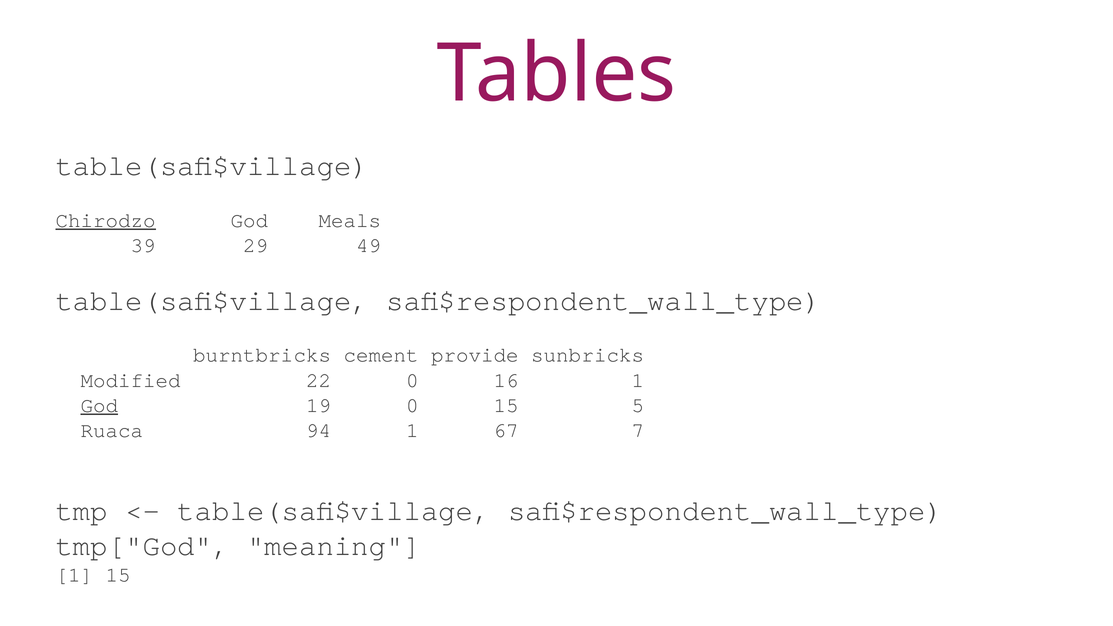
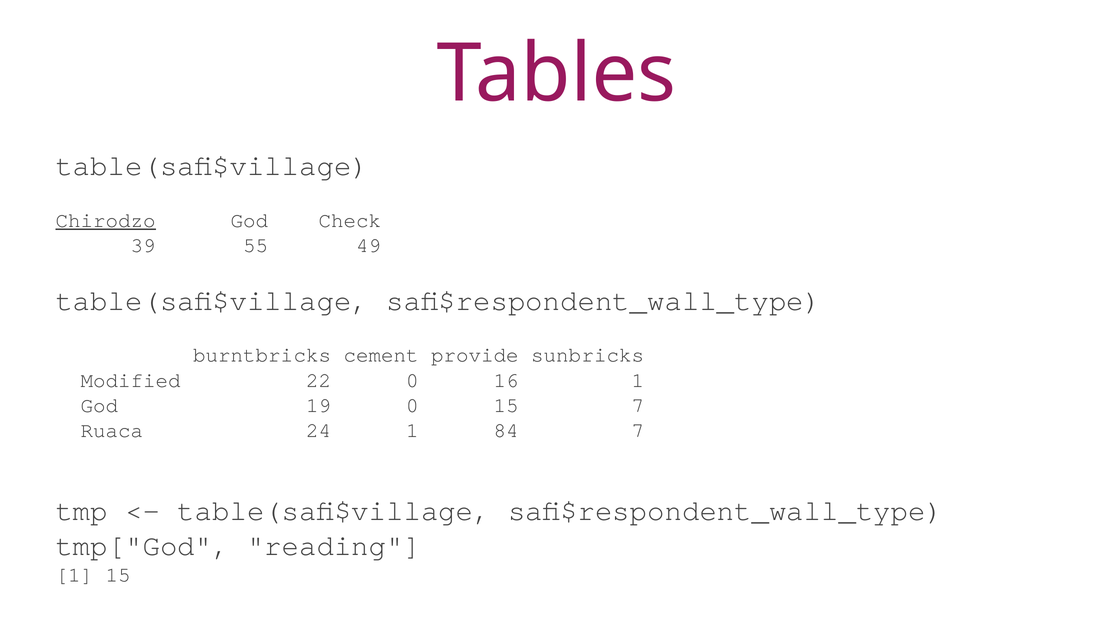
Meals: Meals -> Check
29: 29 -> 55
God at (99, 405) underline: present -> none
15 5: 5 -> 7
94: 94 -> 24
67: 67 -> 84
meaning: meaning -> reading
